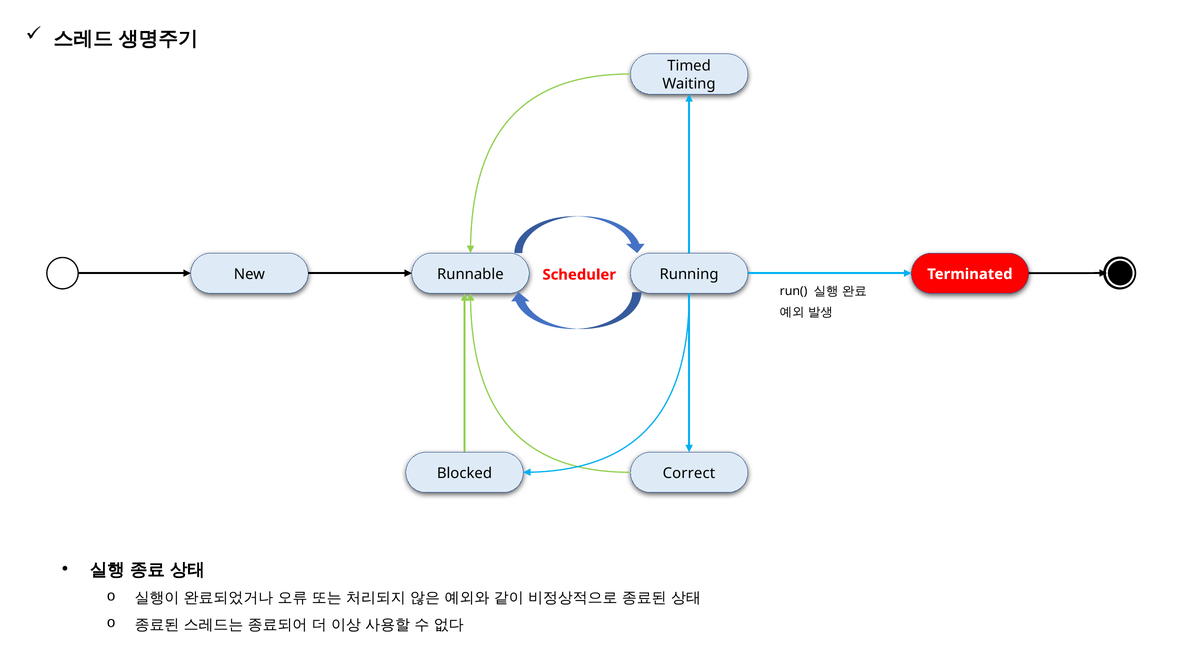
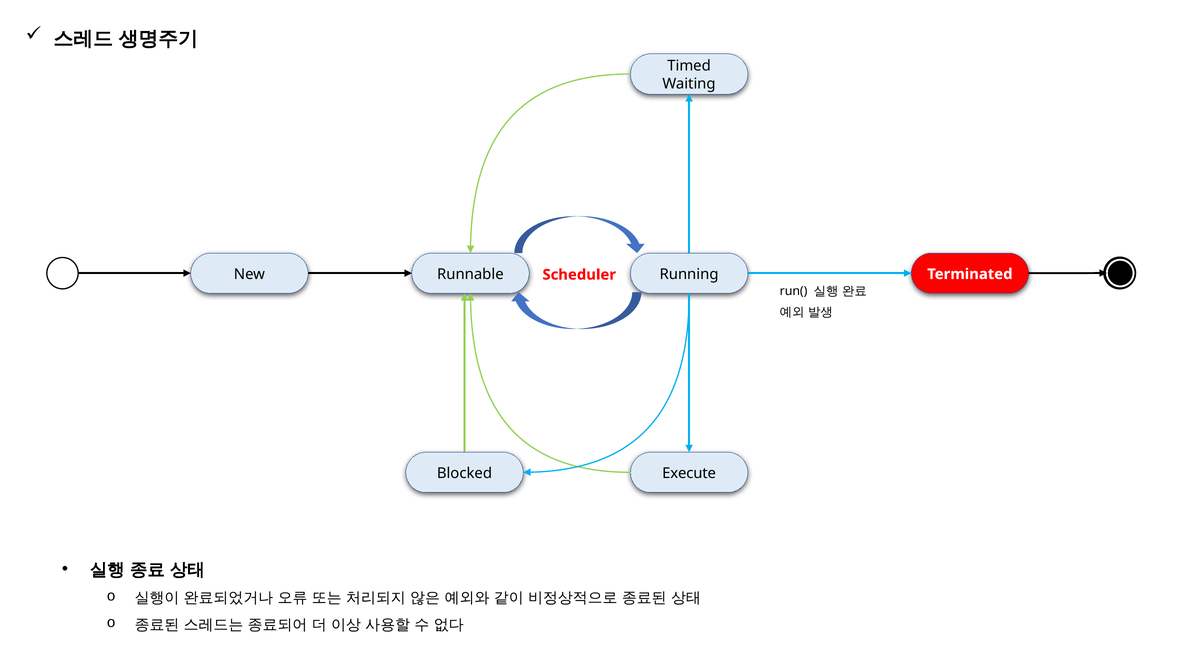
Correct: Correct -> Execute
